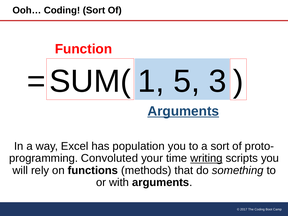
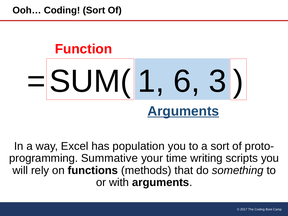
5: 5 -> 6
Convoluted: Convoluted -> Summative
writing underline: present -> none
